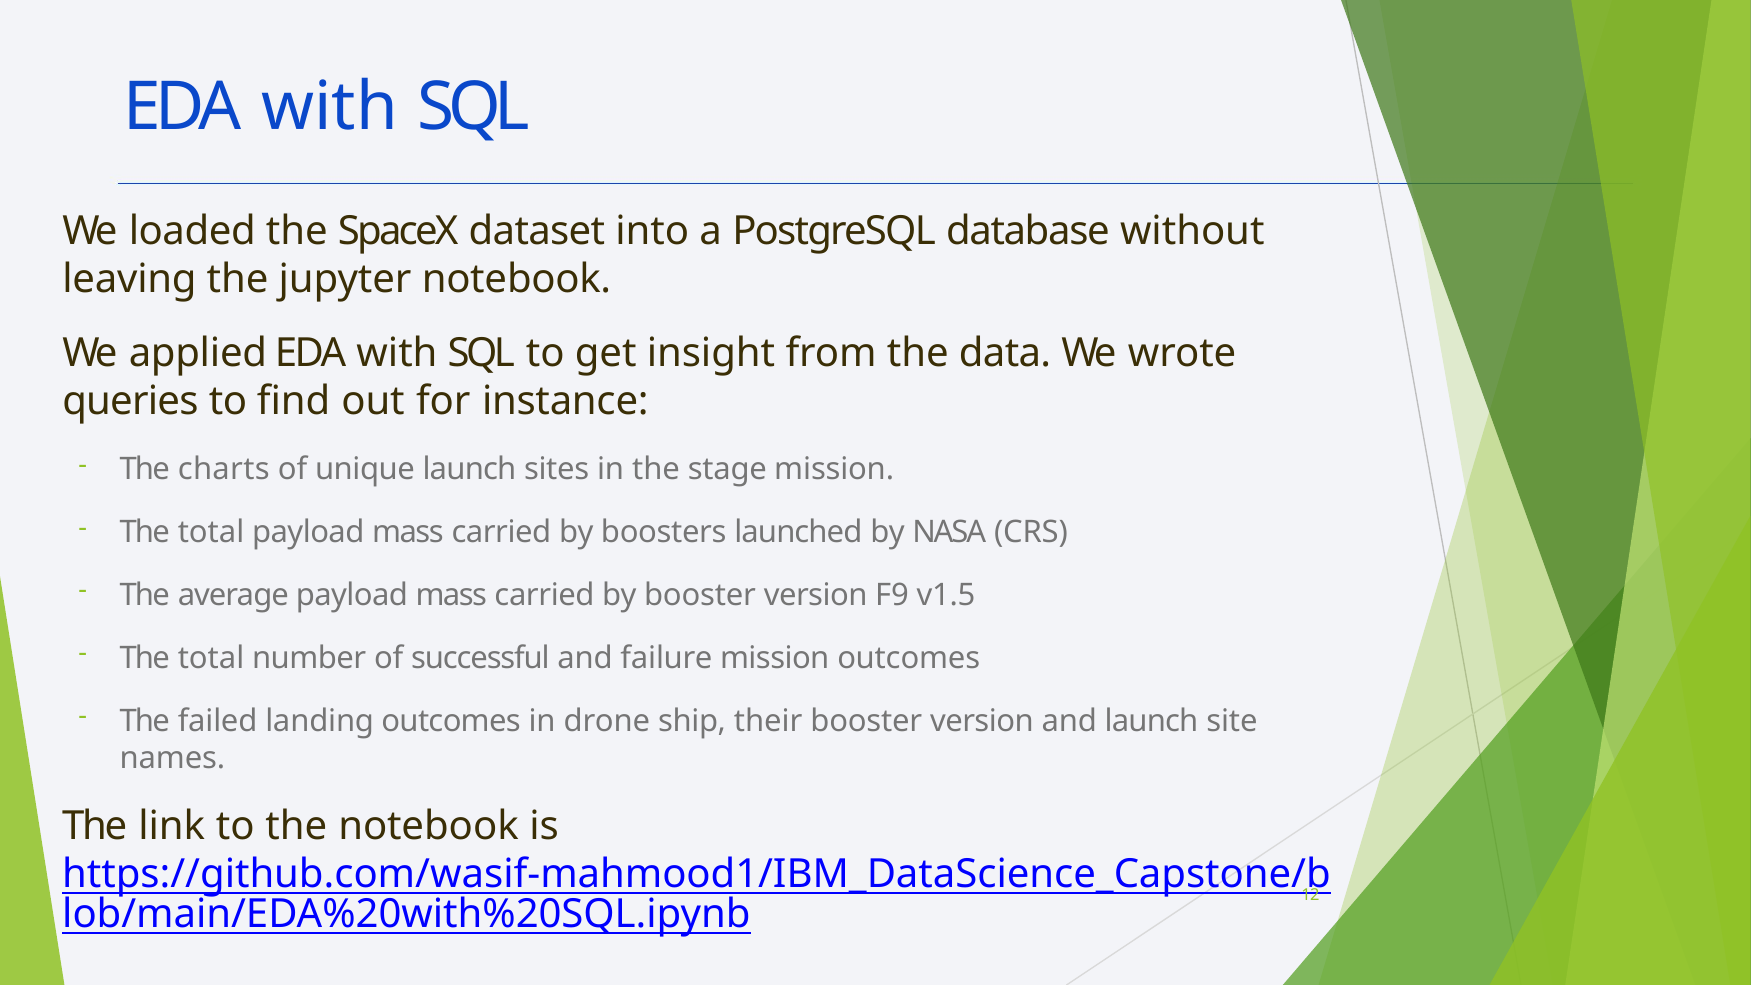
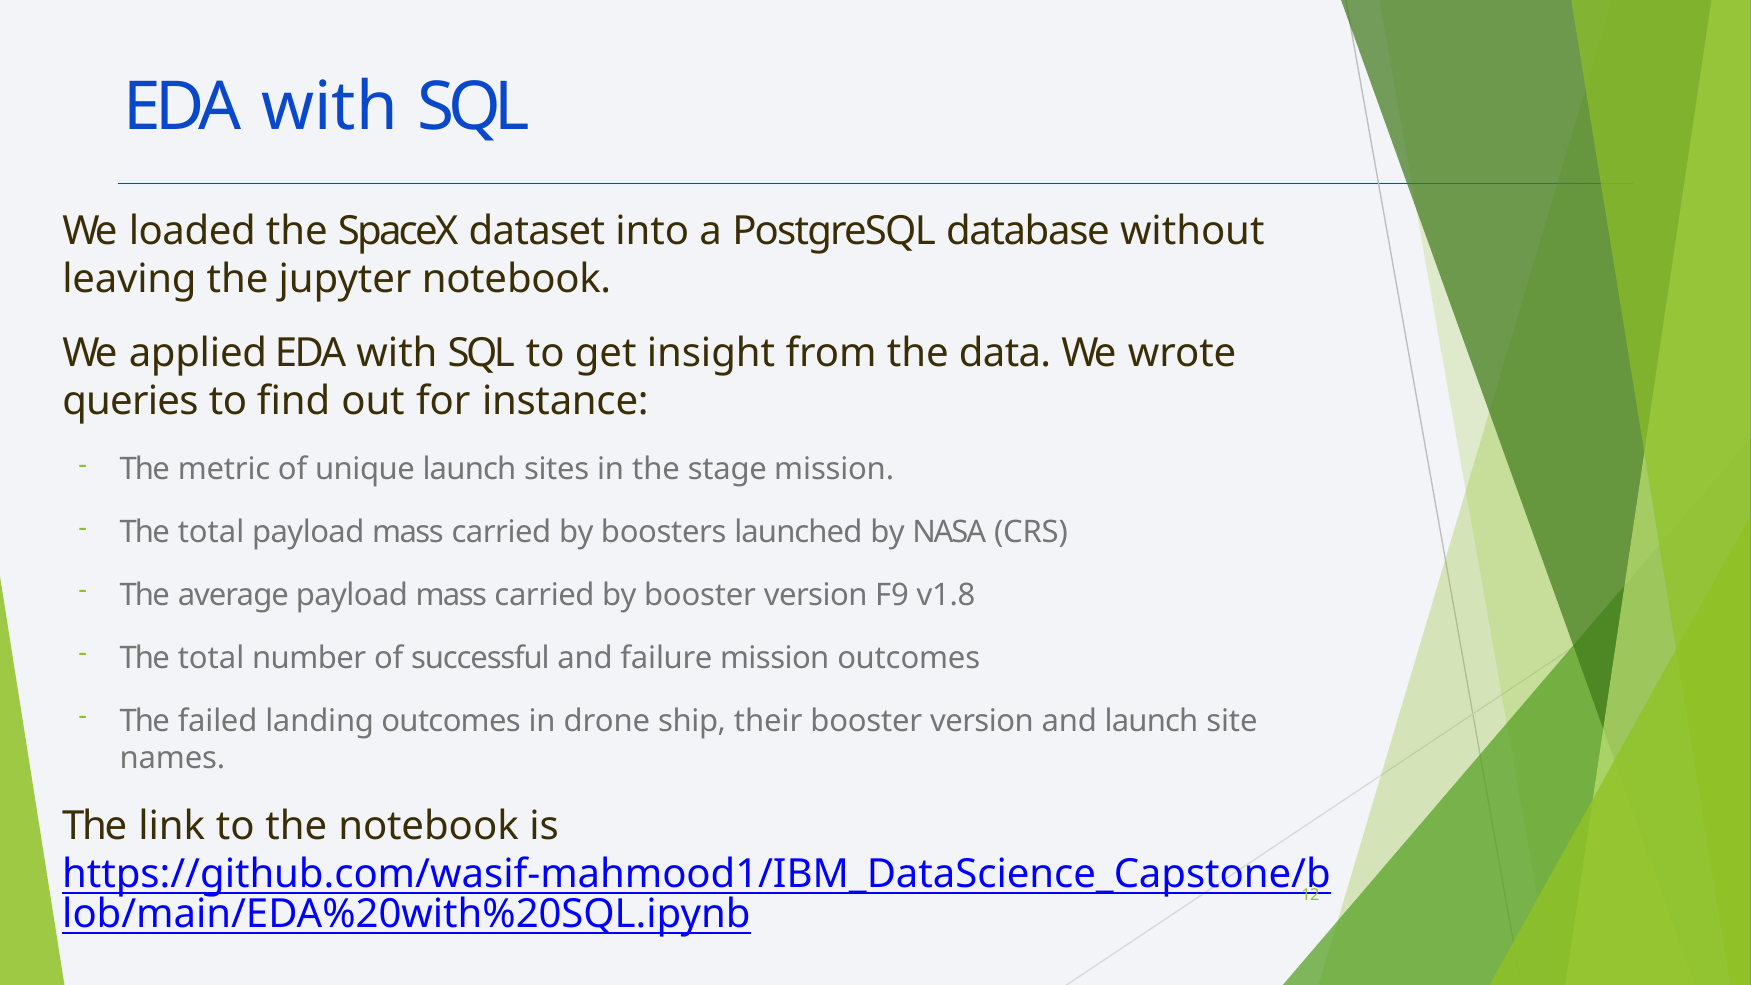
charts: charts -> metric
v1.5: v1.5 -> v1.8
